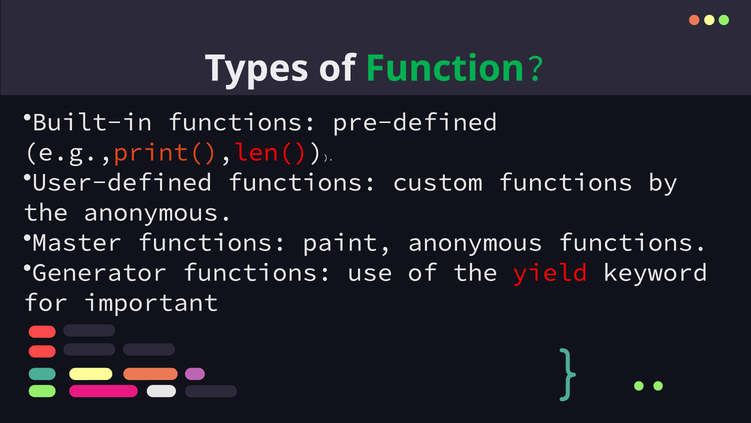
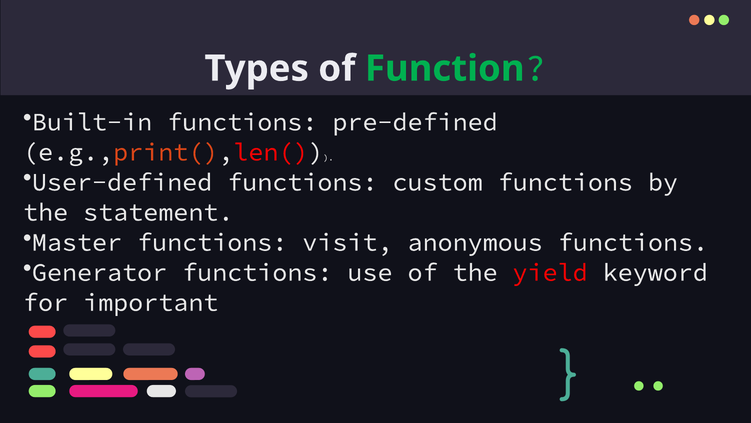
the anonymous: anonymous -> statement
paint: paint -> visit
